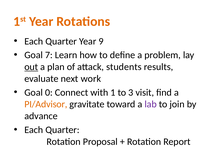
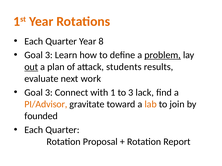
9: 9 -> 8
7 at (49, 55): 7 -> 3
problem underline: none -> present
0 at (49, 93): 0 -> 3
visit: visit -> lack
lab colour: purple -> orange
advance: advance -> founded
